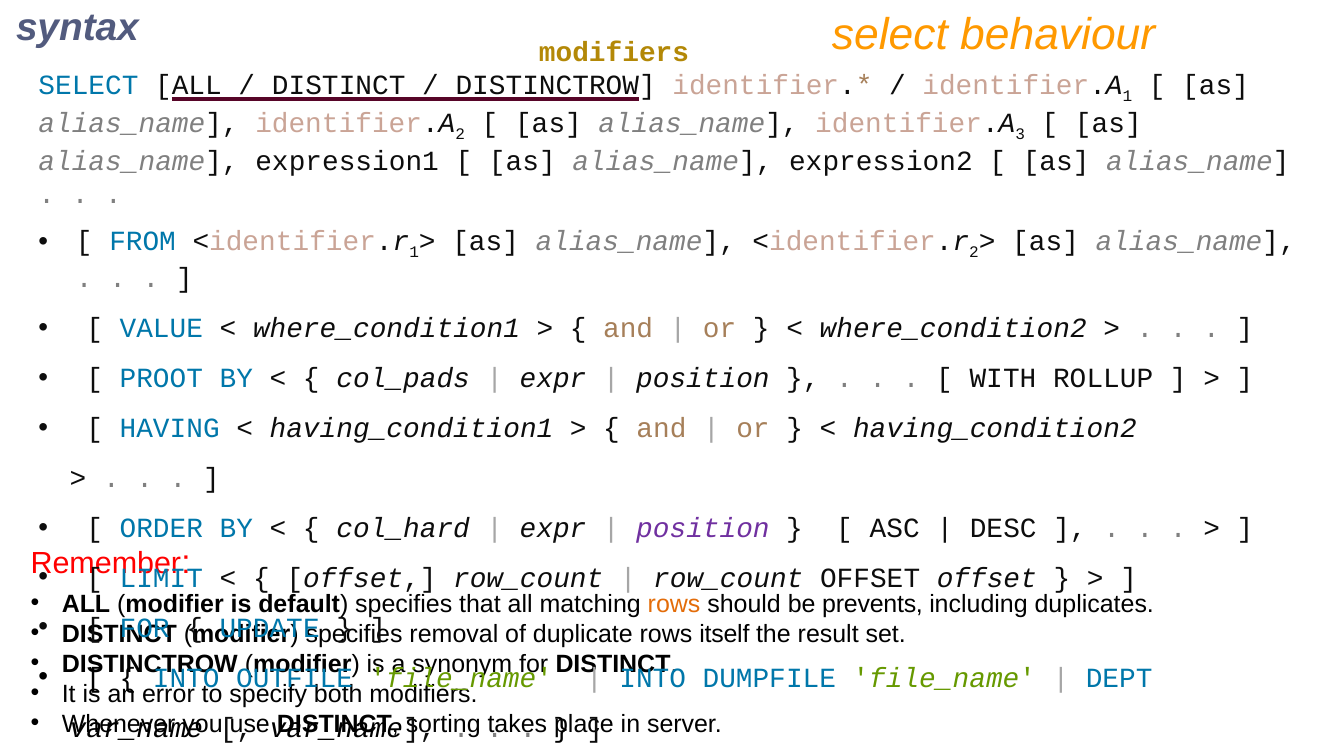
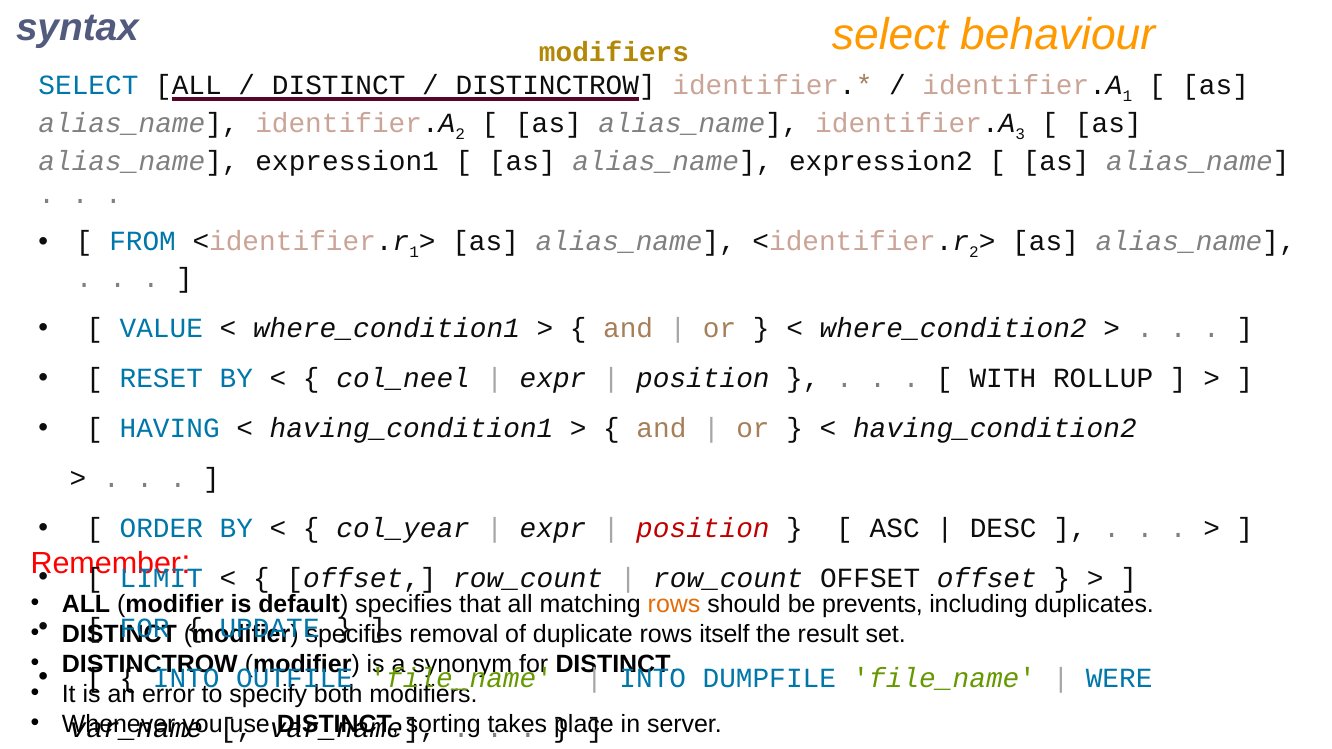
PROOT: PROOT -> RESET
col_pads: col_pads -> col_neel
col_hard: col_hard -> col_year
position at (703, 529) colour: purple -> red
DEPT: DEPT -> WERE
